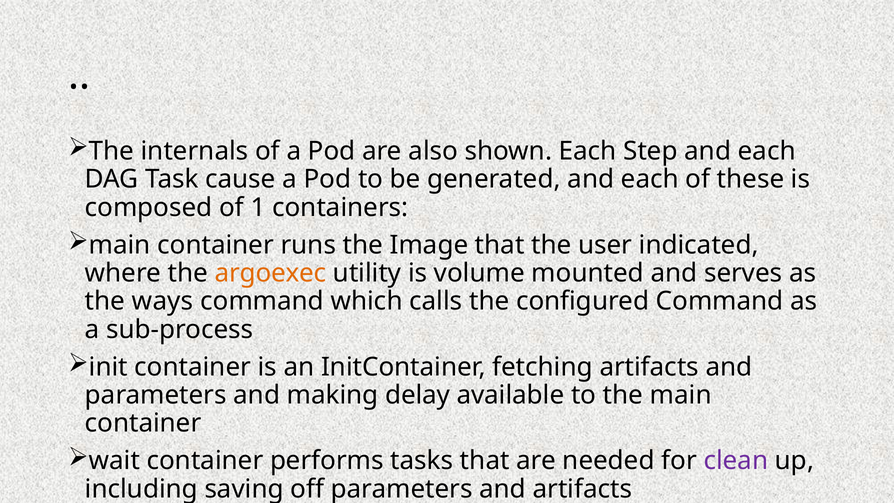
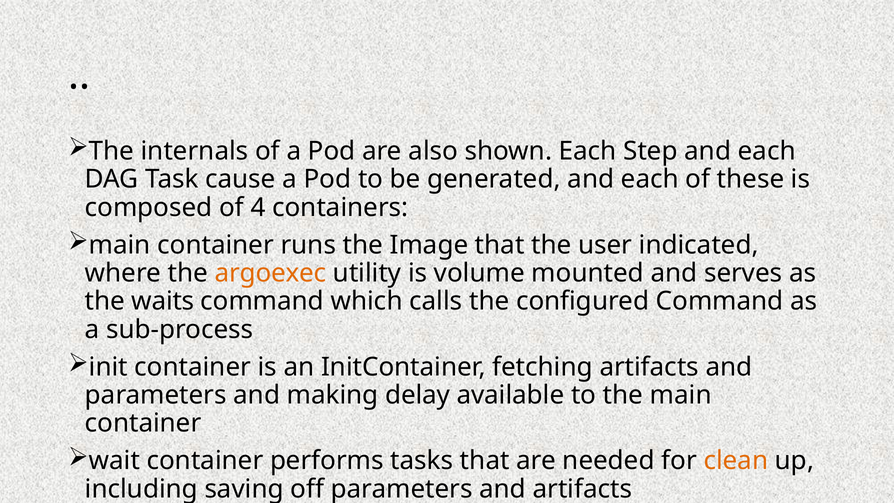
1: 1 -> 4
ways: ways -> waits
clean colour: purple -> orange
